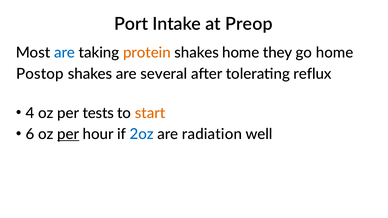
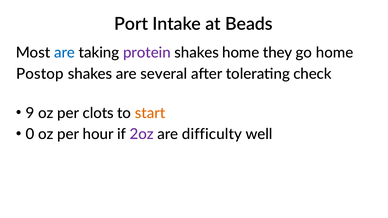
Preop: Preop -> Beads
protein colour: orange -> purple
reflux: reflux -> check
4: 4 -> 9
tests: tests -> clots
6: 6 -> 0
per at (68, 134) underline: present -> none
2oz colour: blue -> purple
radiation: radiation -> difficulty
